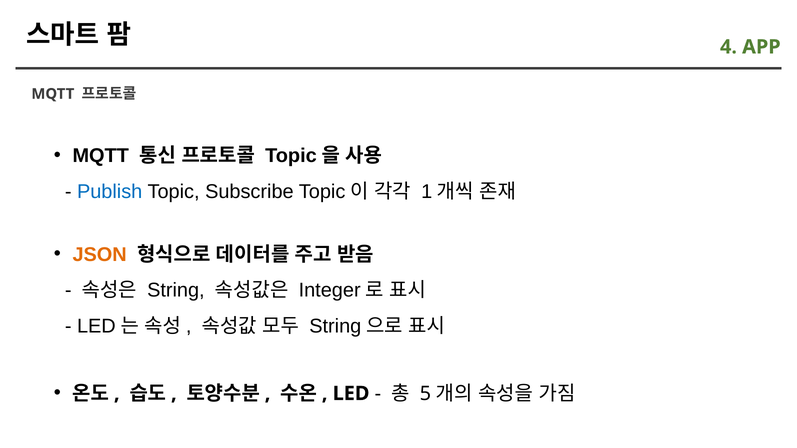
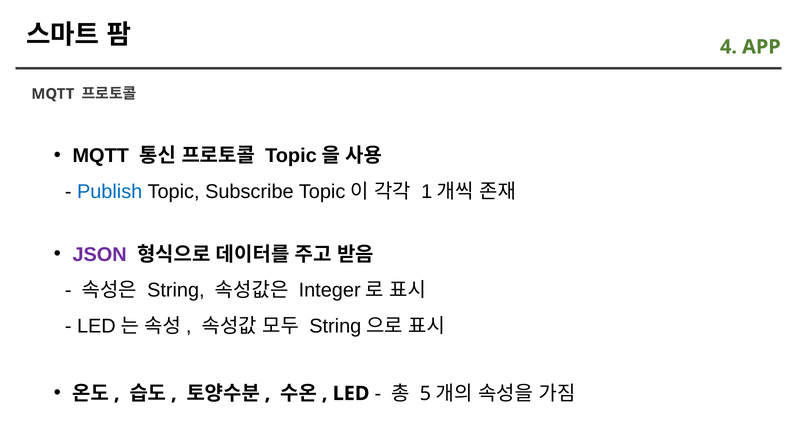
JSON colour: orange -> purple
